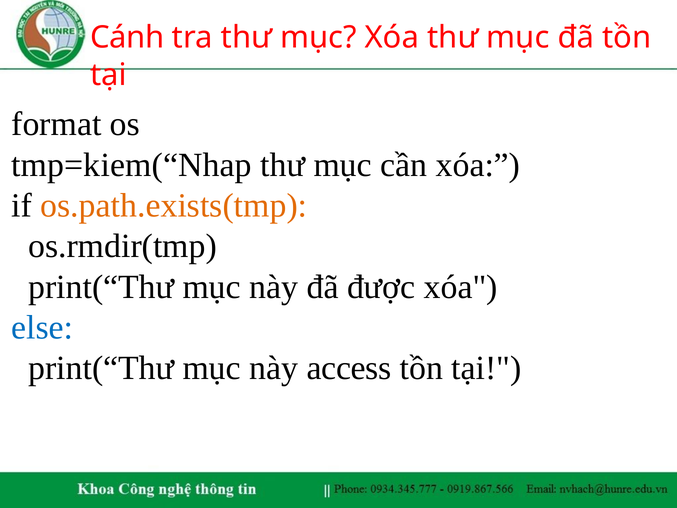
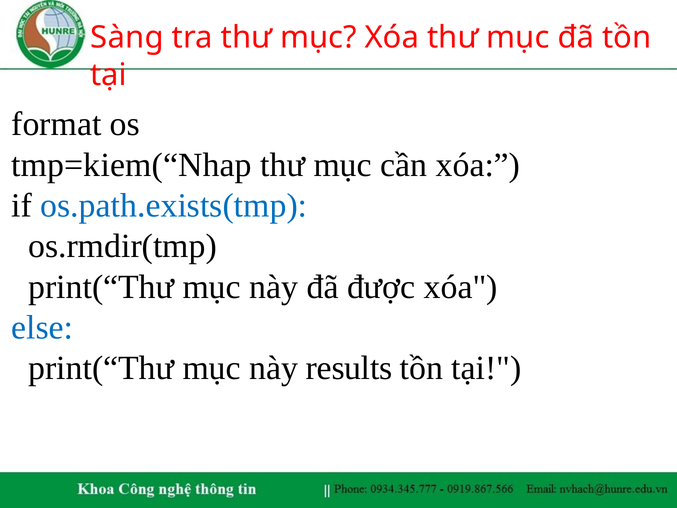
Cánh: Cánh -> Sàng
os.path.exists(tmp colour: orange -> blue
access: access -> results
